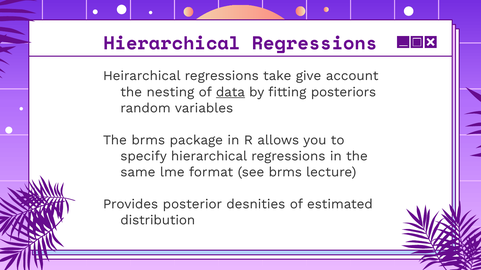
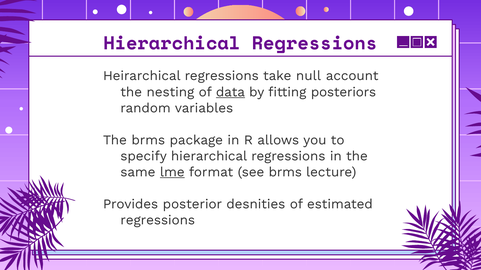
give: give -> null
lme underline: none -> present
distribution at (158, 220): distribution -> regressions
